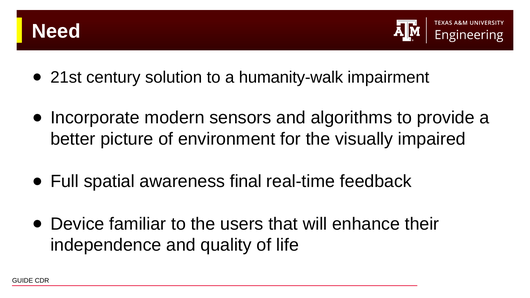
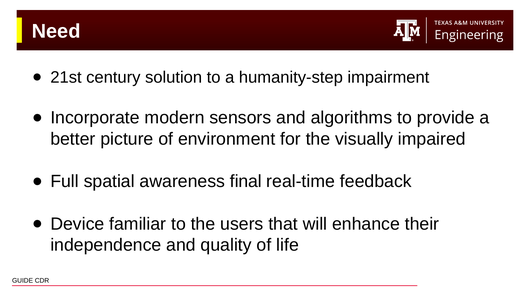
humanity-walk: humanity-walk -> humanity-step
